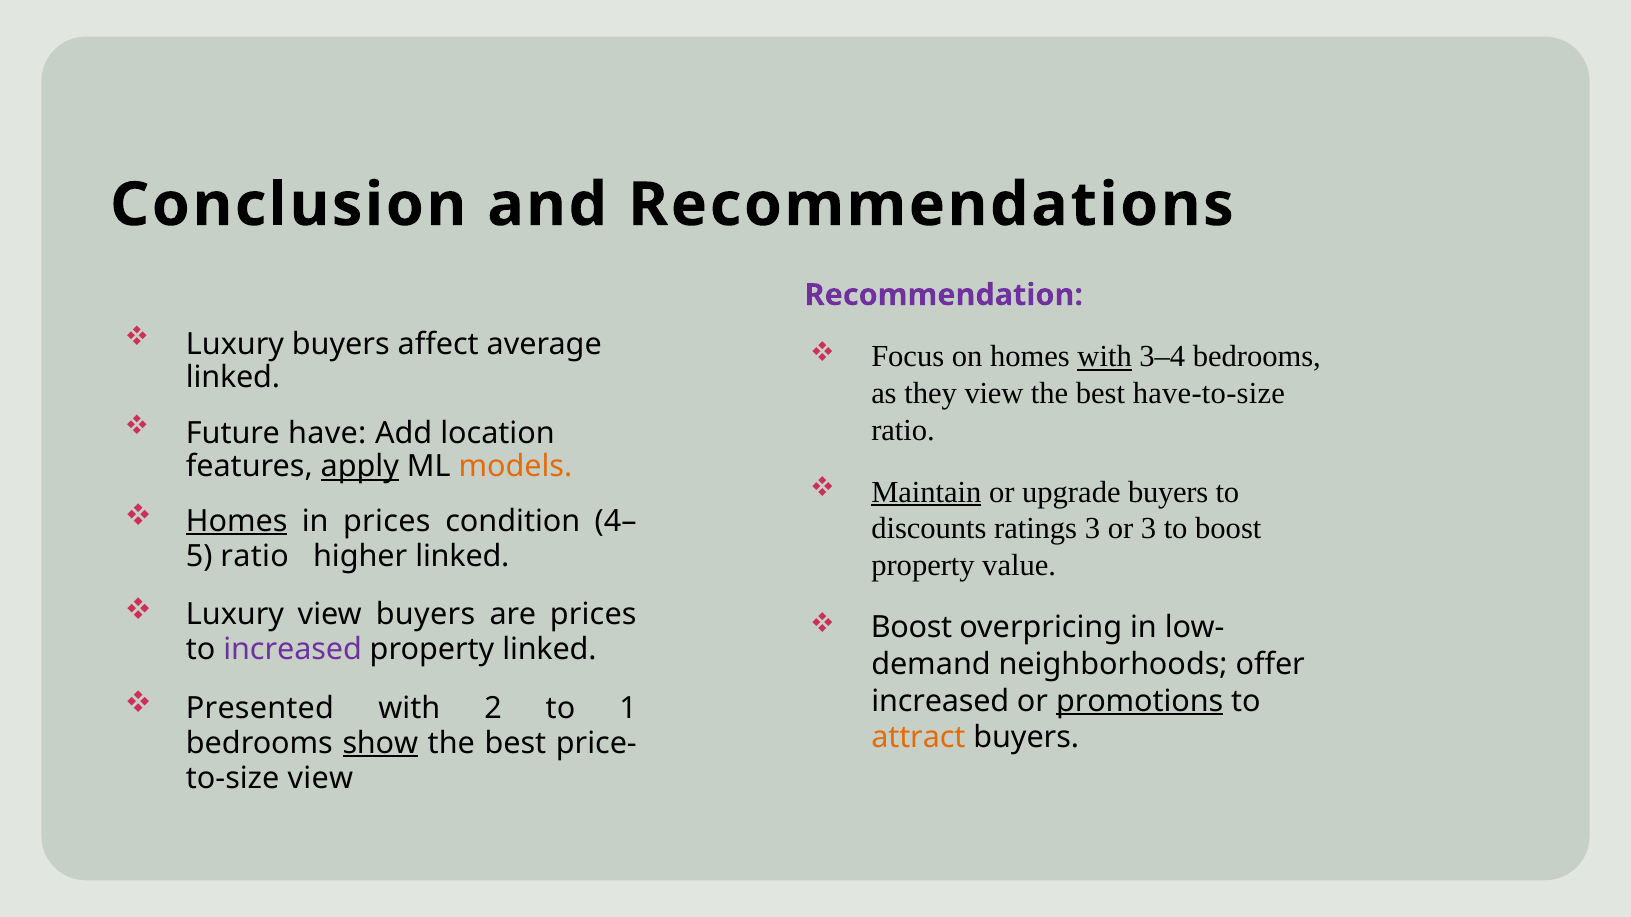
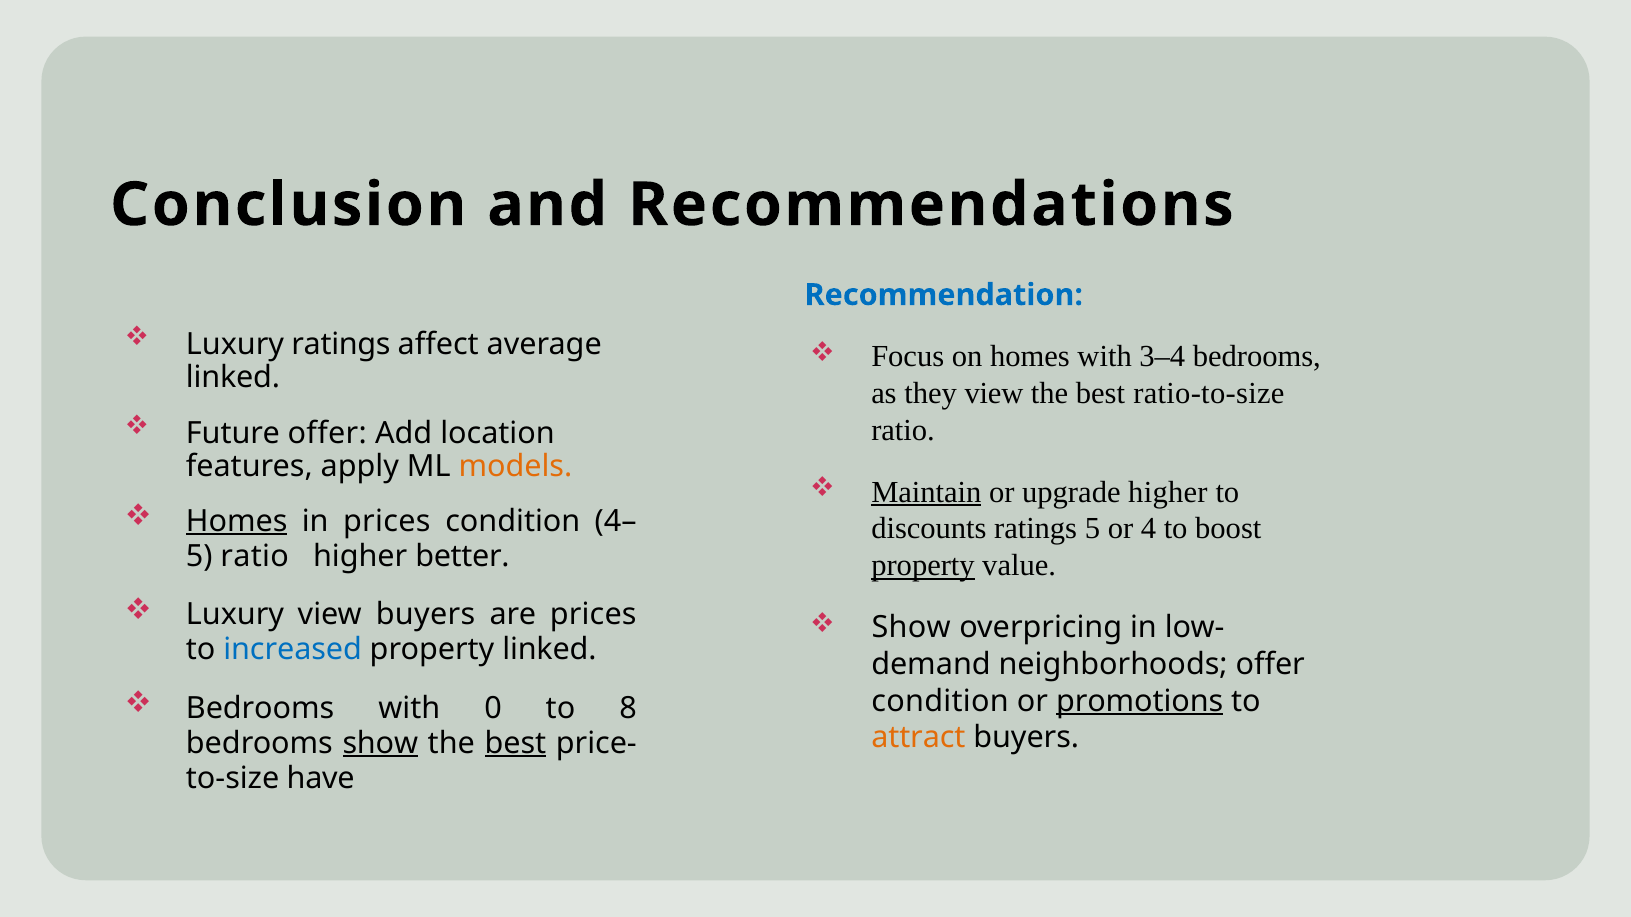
Recommendation colour: purple -> blue
Luxury buyers: buyers -> ratings
with at (1105, 357) underline: present -> none
have-to-size: have-to-size -> ratio-to-size
Future have: have -> offer
apply underline: present -> none
upgrade buyers: buyers -> higher
ratings 3: 3 -> 5
or 3: 3 -> 4
higher linked: linked -> better
property at (923, 566) underline: none -> present
Boost at (911, 628): Boost -> Show
increased at (293, 650) colour: purple -> blue
Presented at (260, 708): Presented -> Bedrooms
2: 2 -> 0
1: 1 -> 8
increased at (940, 701): increased -> condition
best at (515, 744) underline: none -> present
view at (320, 779): view -> have
